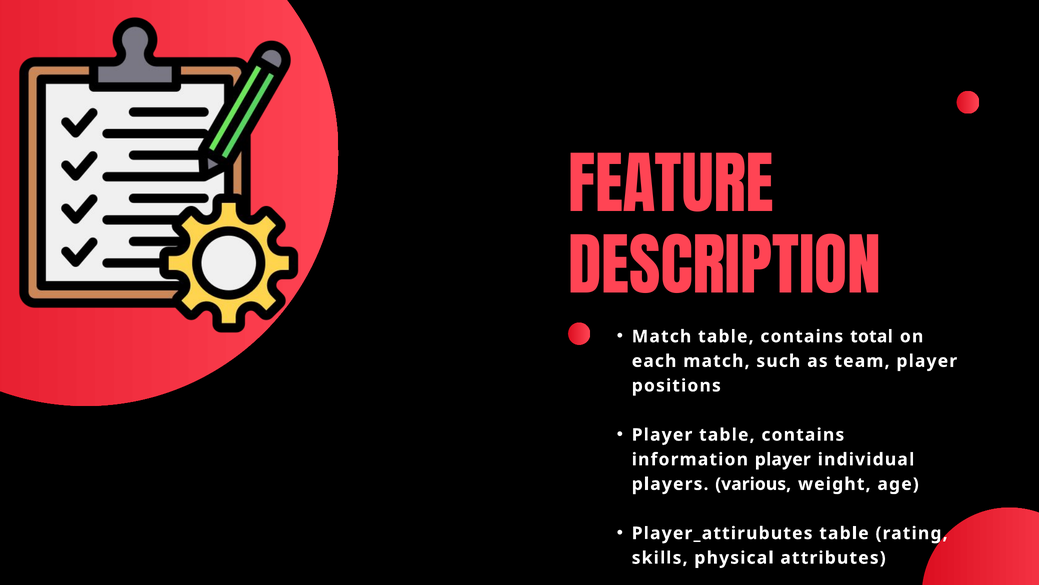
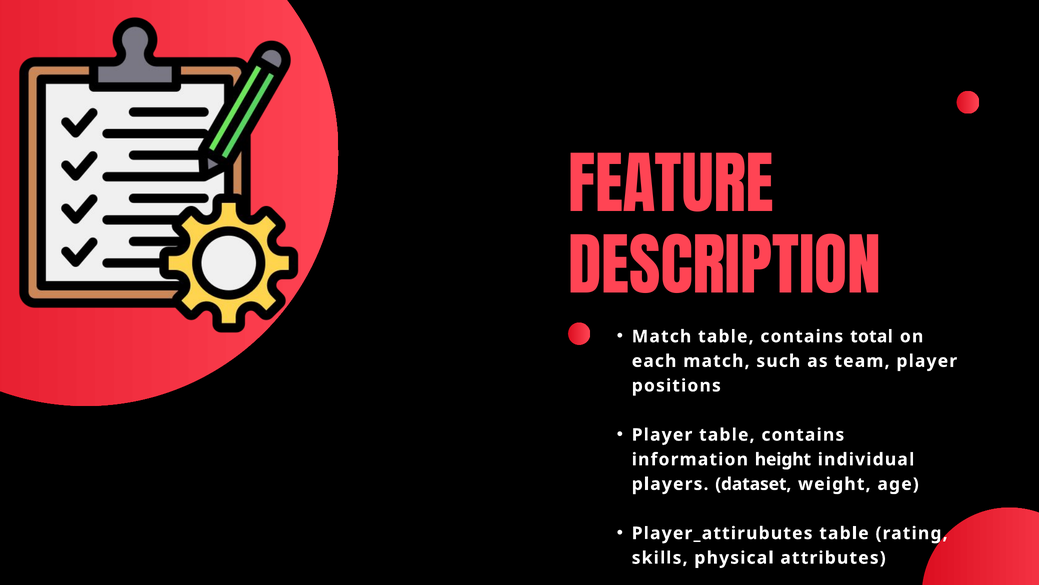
information player: player -> height
various: various -> dataset
